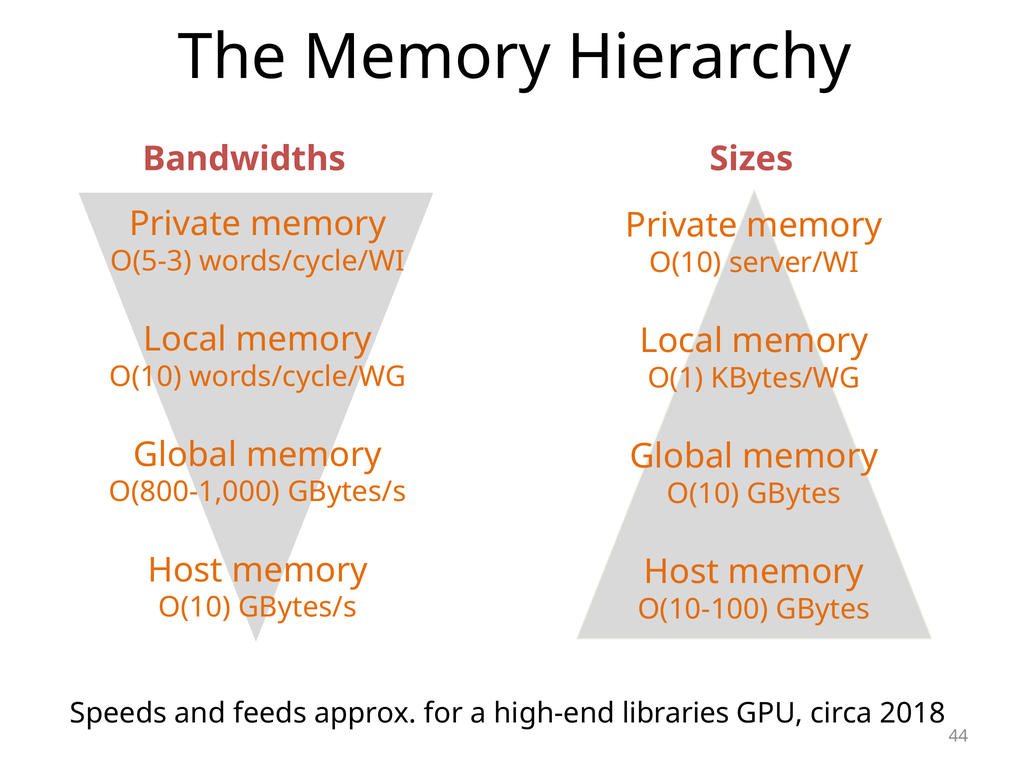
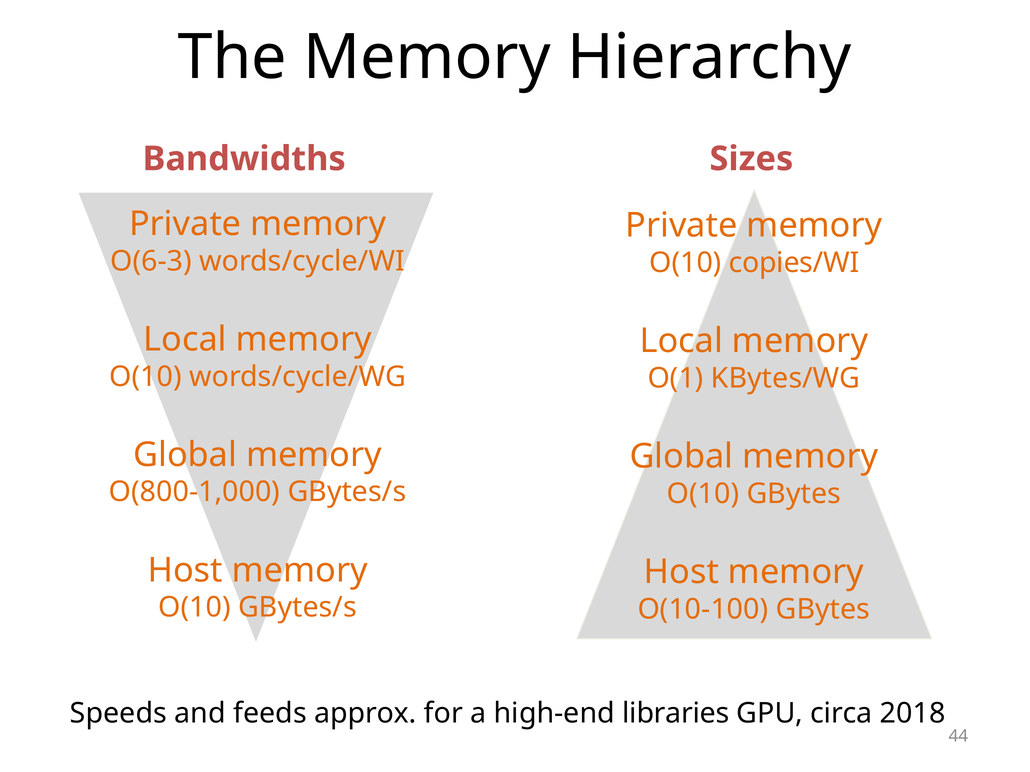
O(5-3: O(5-3 -> O(6-3
server/WI: server/WI -> copies/WI
